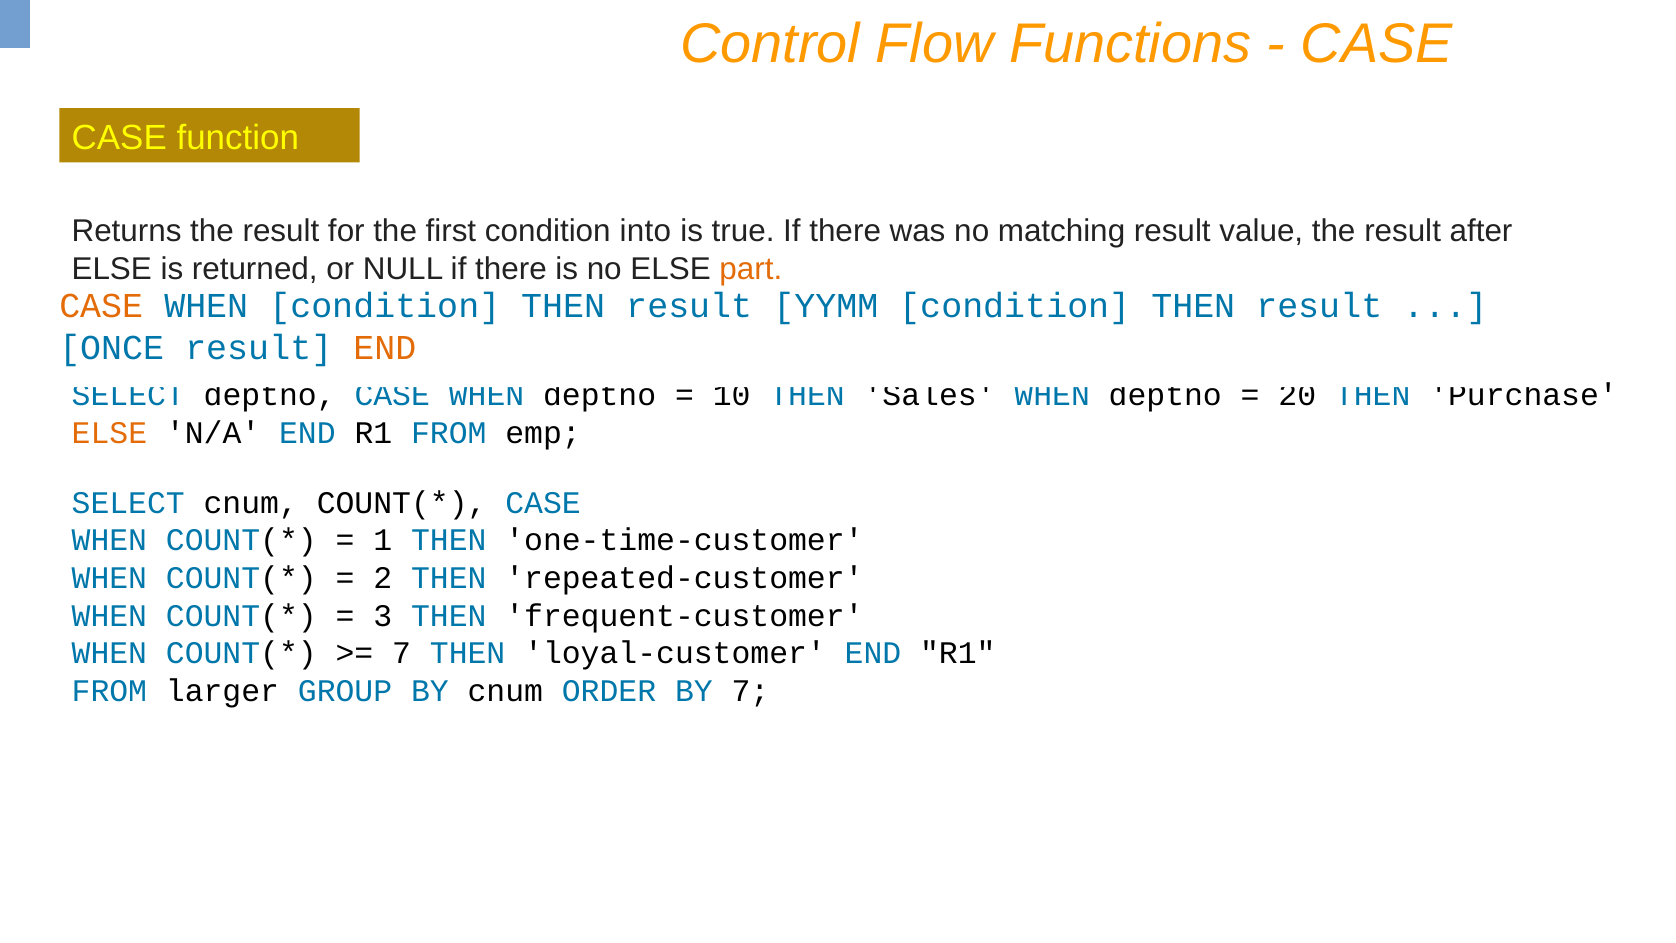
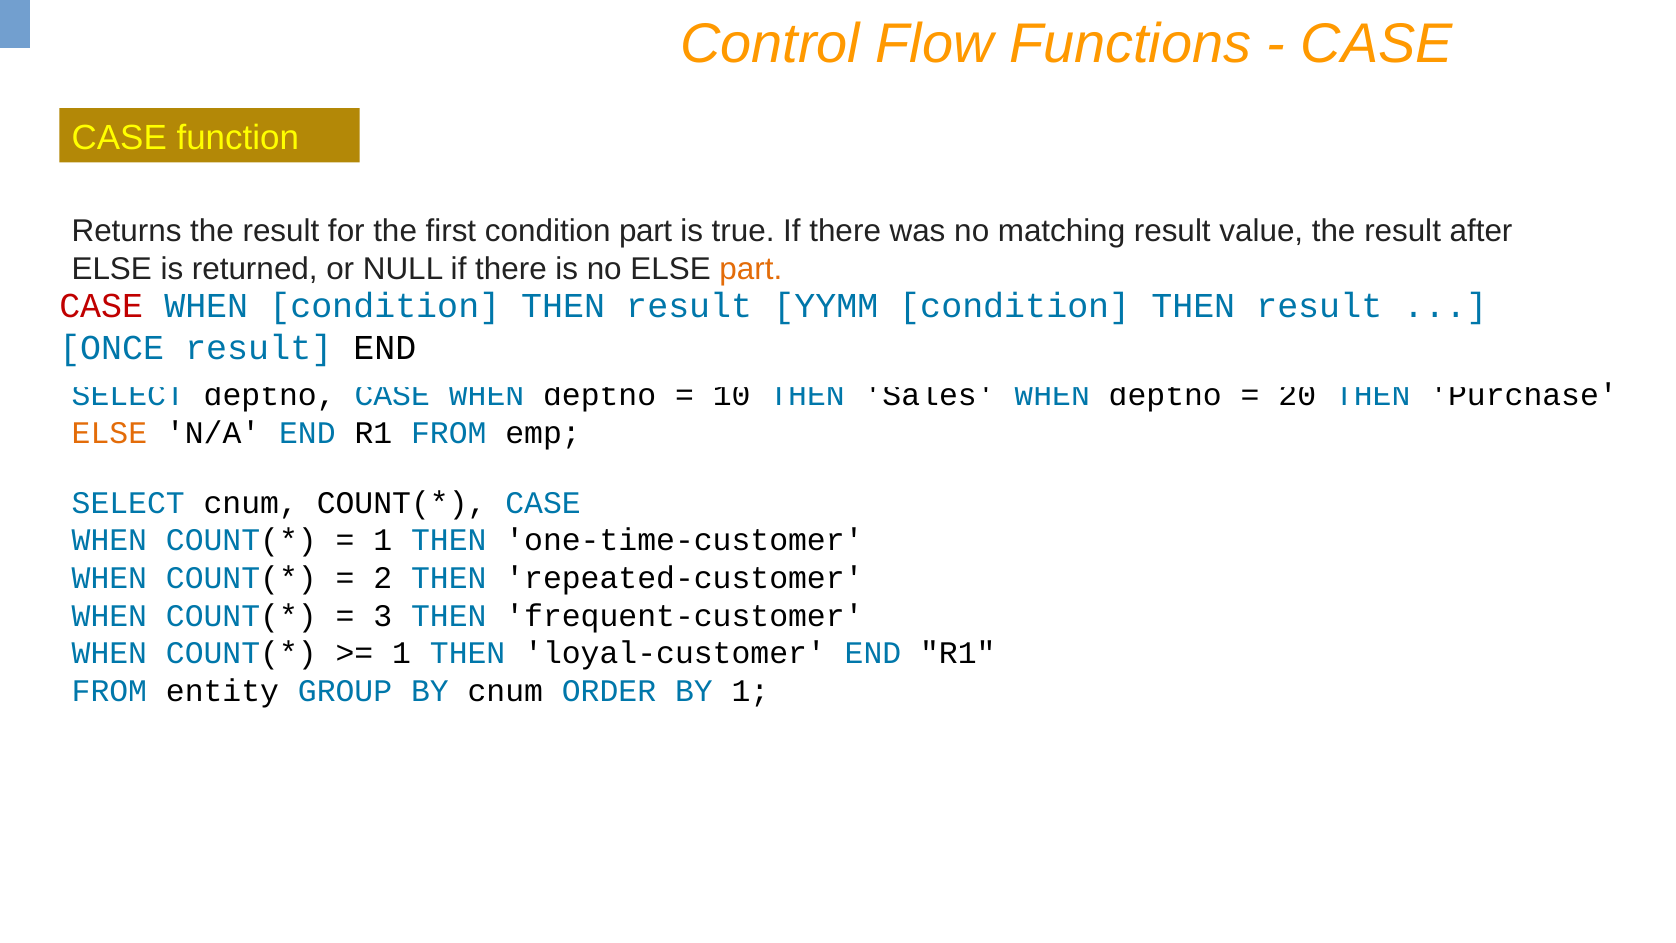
condition into: into -> part
CASE at (101, 306) colour: orange -> red
END at (385, 348) colour: orange -> black
7 at (402, 653): 7 -> 1
larger: larger -> entity
BY 7: 7 -> 1
